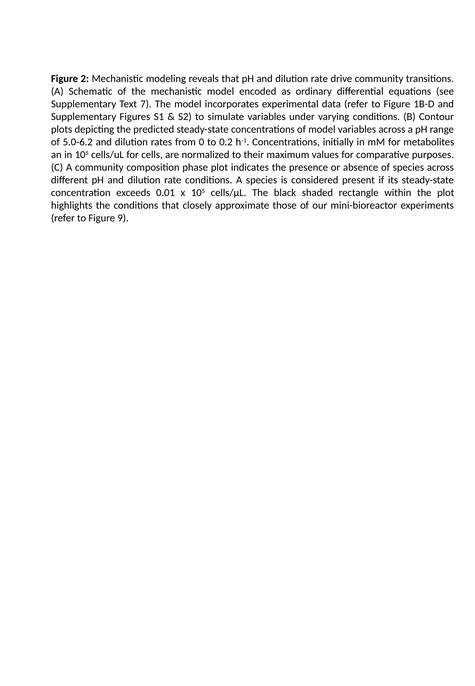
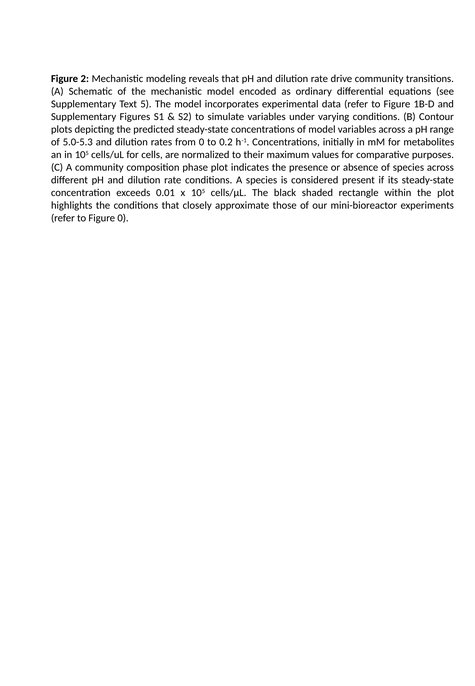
7: 7 -> 5
5.0-6.2: 5.0-6.2 -> 5.0-5.3
Figure 9: 9 -> 0
